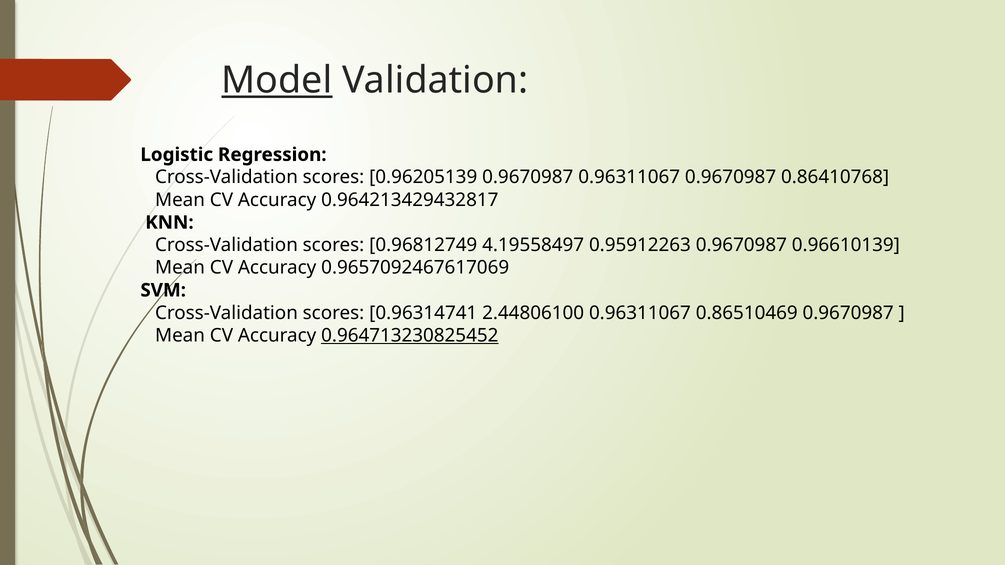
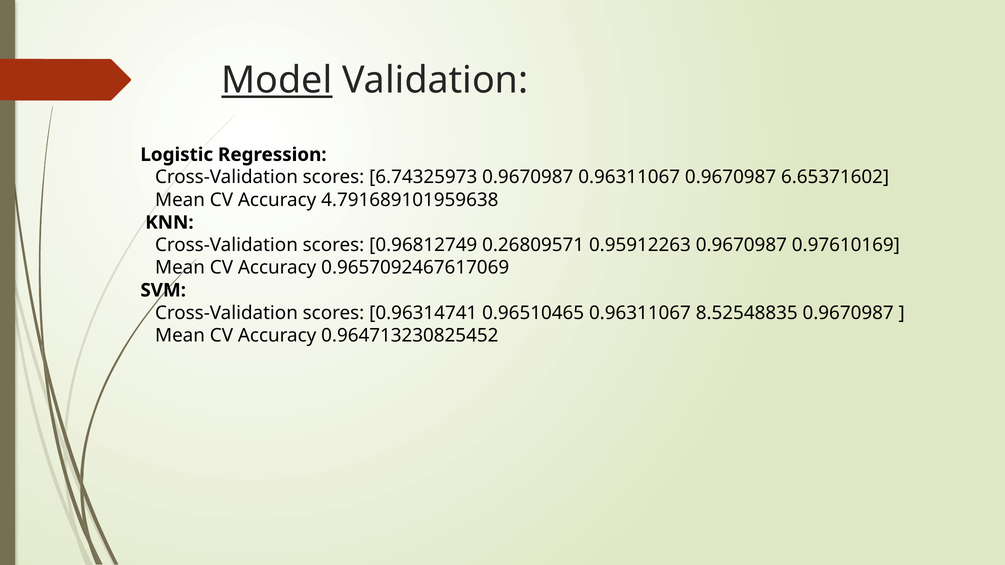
0.96205139: 0.96205139 -> 6.74325973
0.86410768: 0.86410768 -> 6.65371602
0.964213429432817: 0.964213429432817 -> 4.791689101959638
4.19558497: 4.19558497 -> 0.26809571
0.96610139: 0.96610139 -> 0.97610169
2.44806100: 2.44806100 -> 0.96510465
0.86510469: 0.86510469 -> 8.52548835
0.964713230825452 underline: present -> none
